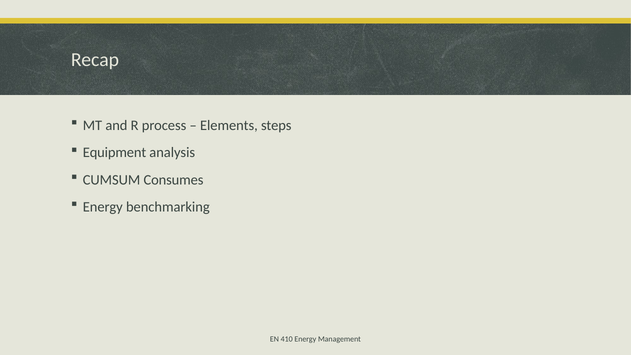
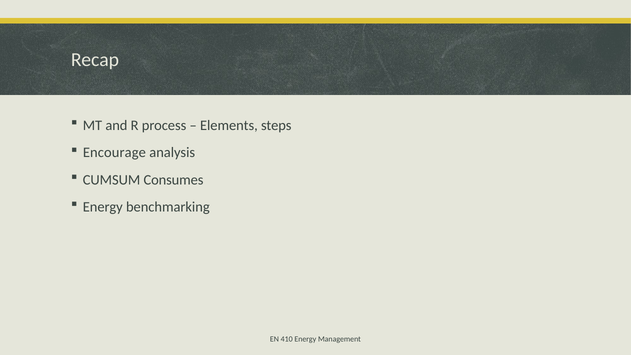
Equipment: Equipment -> Encourage
